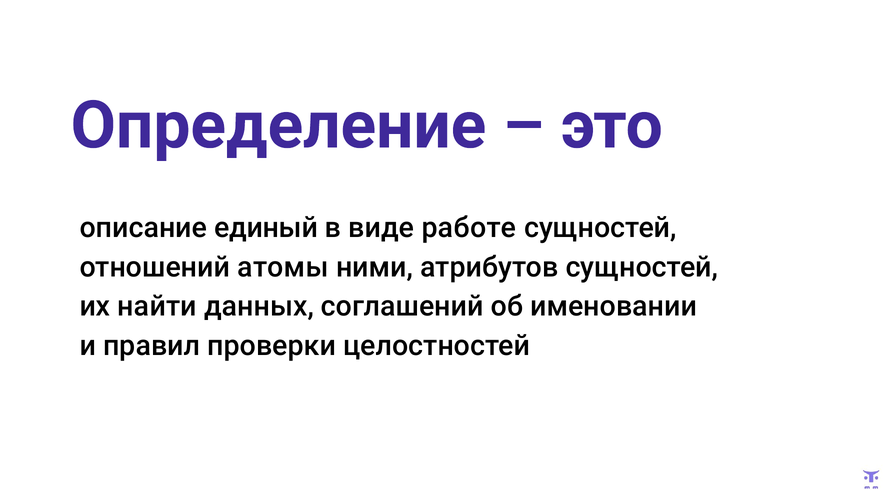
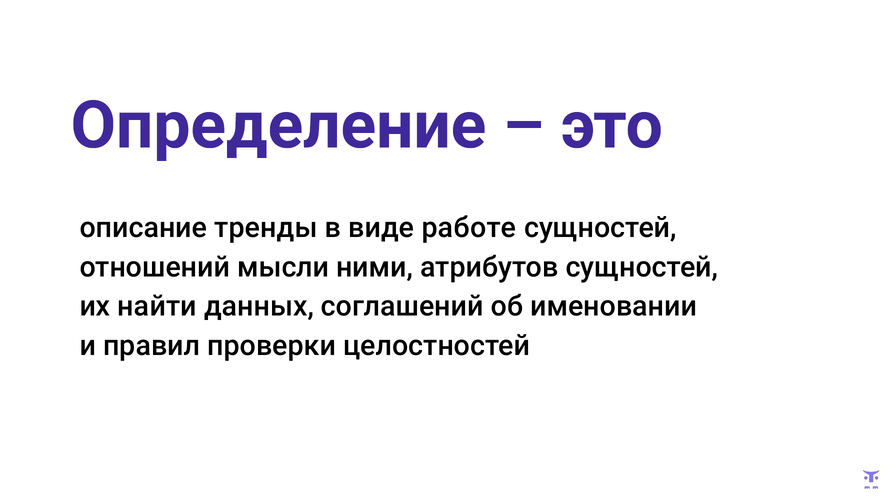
единый: единый -> тренды
атомы: атомы -> мысли
